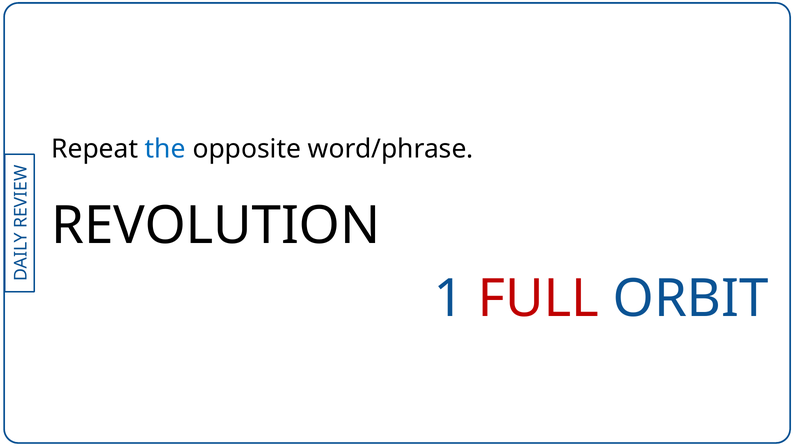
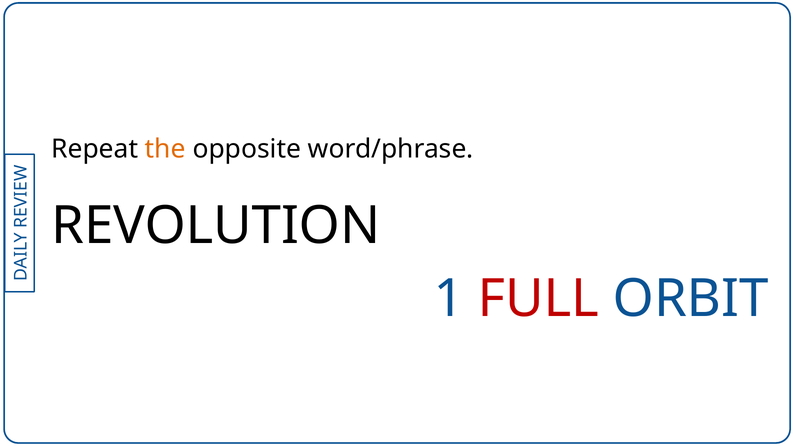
the colour: blue -> orange
